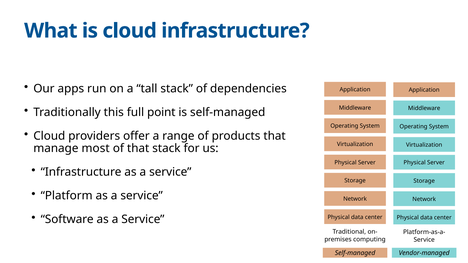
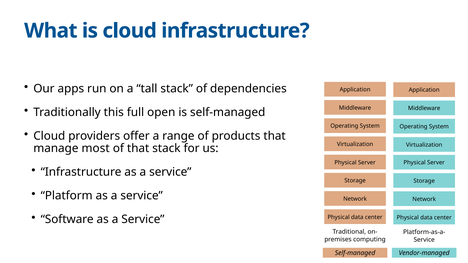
point: point -> open
